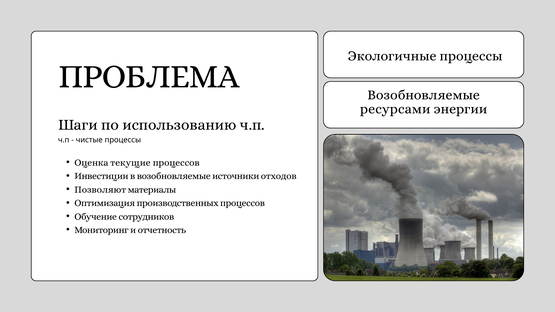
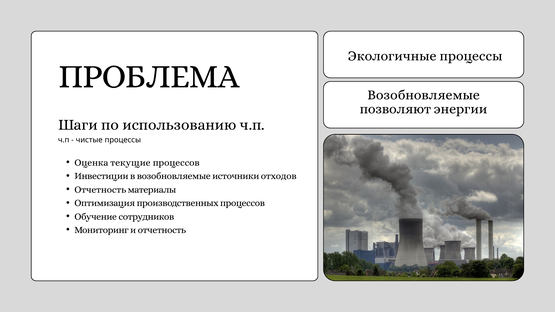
ресурсами: ресурсами -> позволяют
Позволяют at (100, 190): Позволяют -> Отчетность
